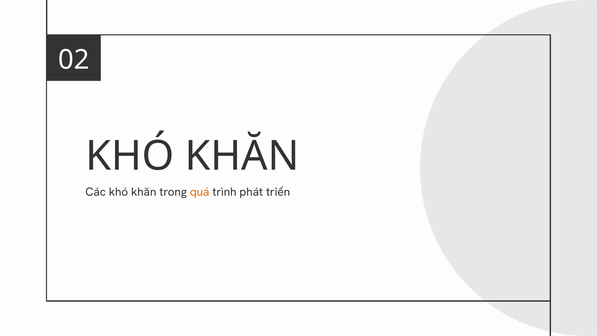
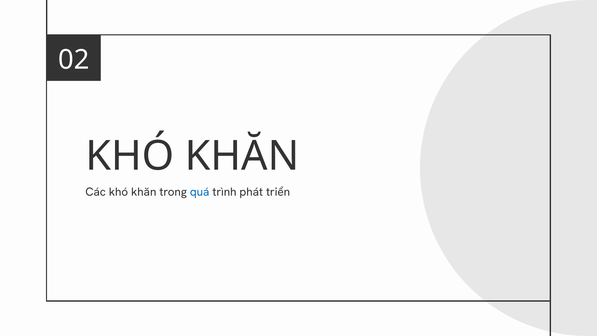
quá colour: orange -> blue
